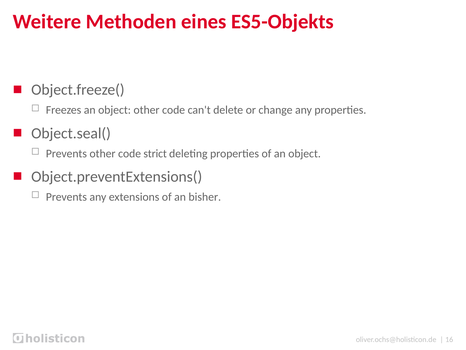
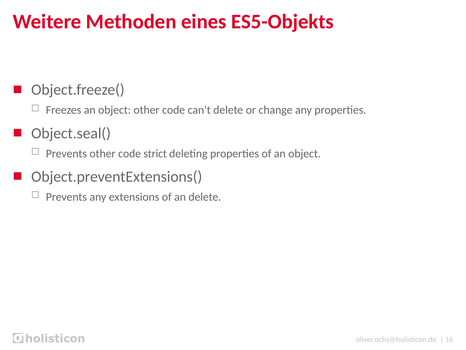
an bisher: bisher -> delete
